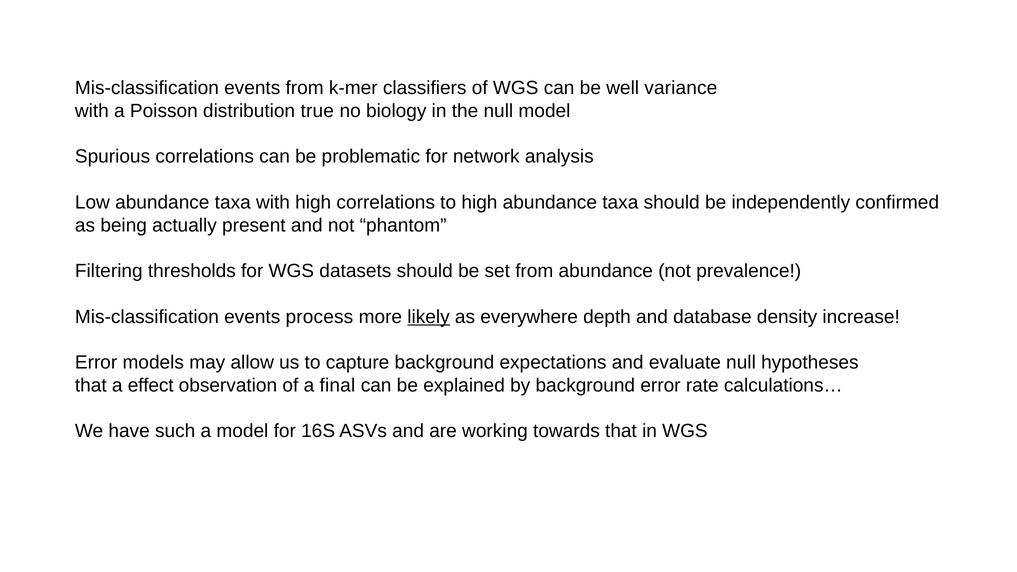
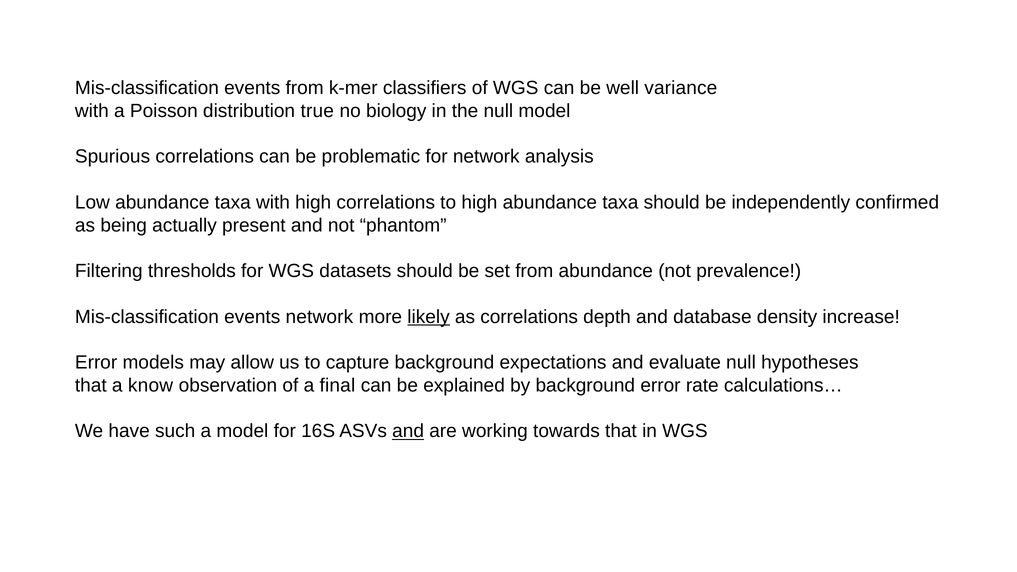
events process: process -> network
as everywhere: everywhere -> correlations
effect: effect -> know
and at (408, 431) underline: none -> present
